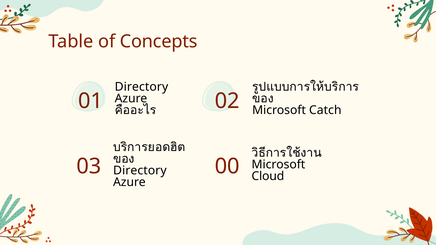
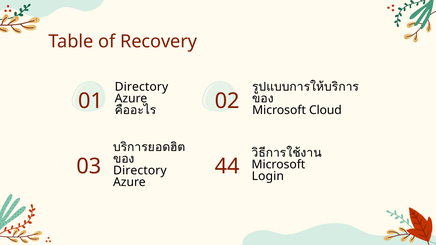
Concepts: Concepts -> Recovery
Catch: Catch -> Cloud
00: 00 -> 44
Cloud: Cloud -> Login
